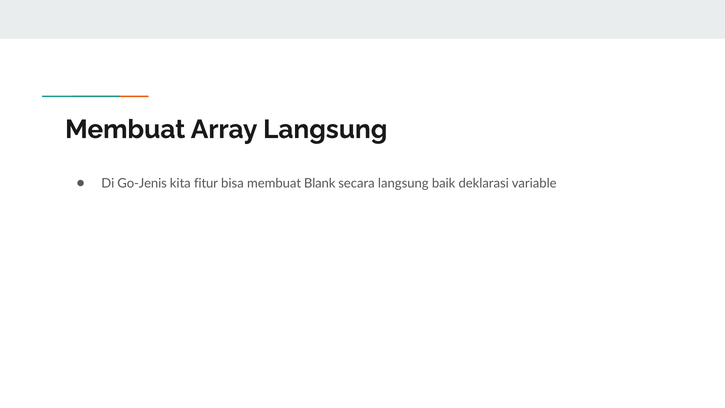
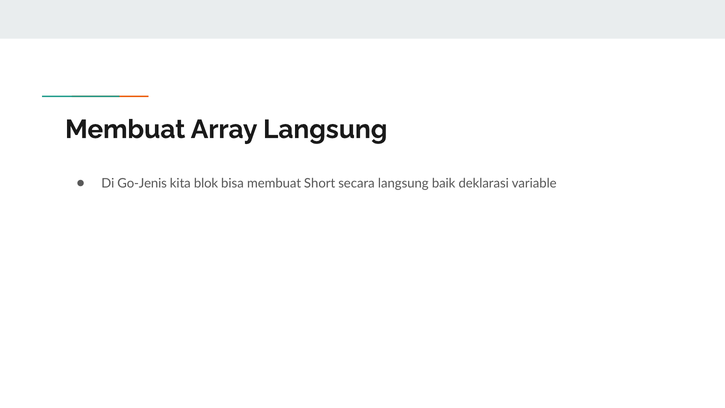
fitur: fitur -> blok
Blank: Blank -> Short
